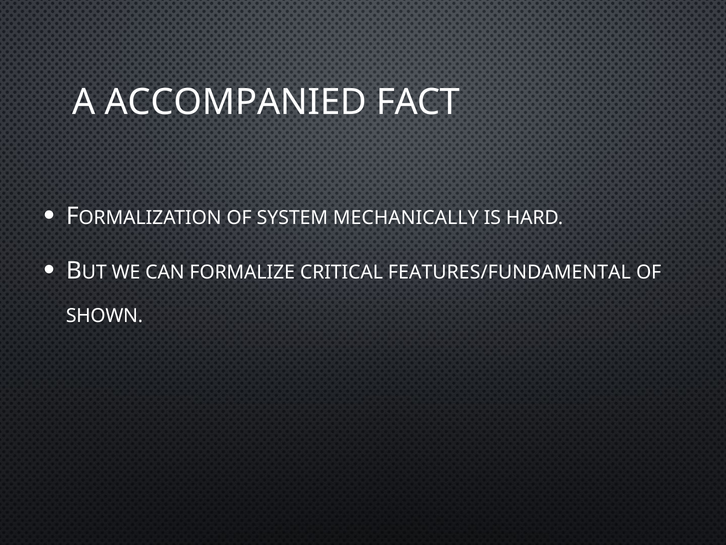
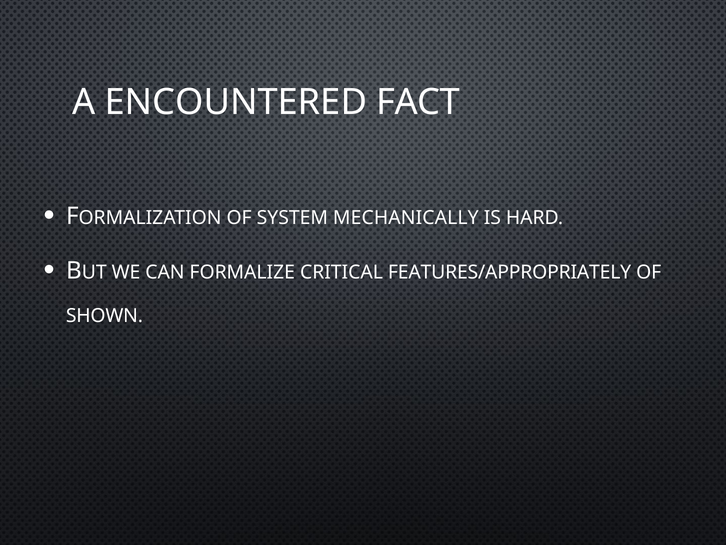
ACCOMPANIED: ACCOMPANIED -> ENCOUNTERED
FEATURES/FUNDAMENTAL: FEATURES/FUNDAMENTAL -> FEATURES/APPROPRIATELY
